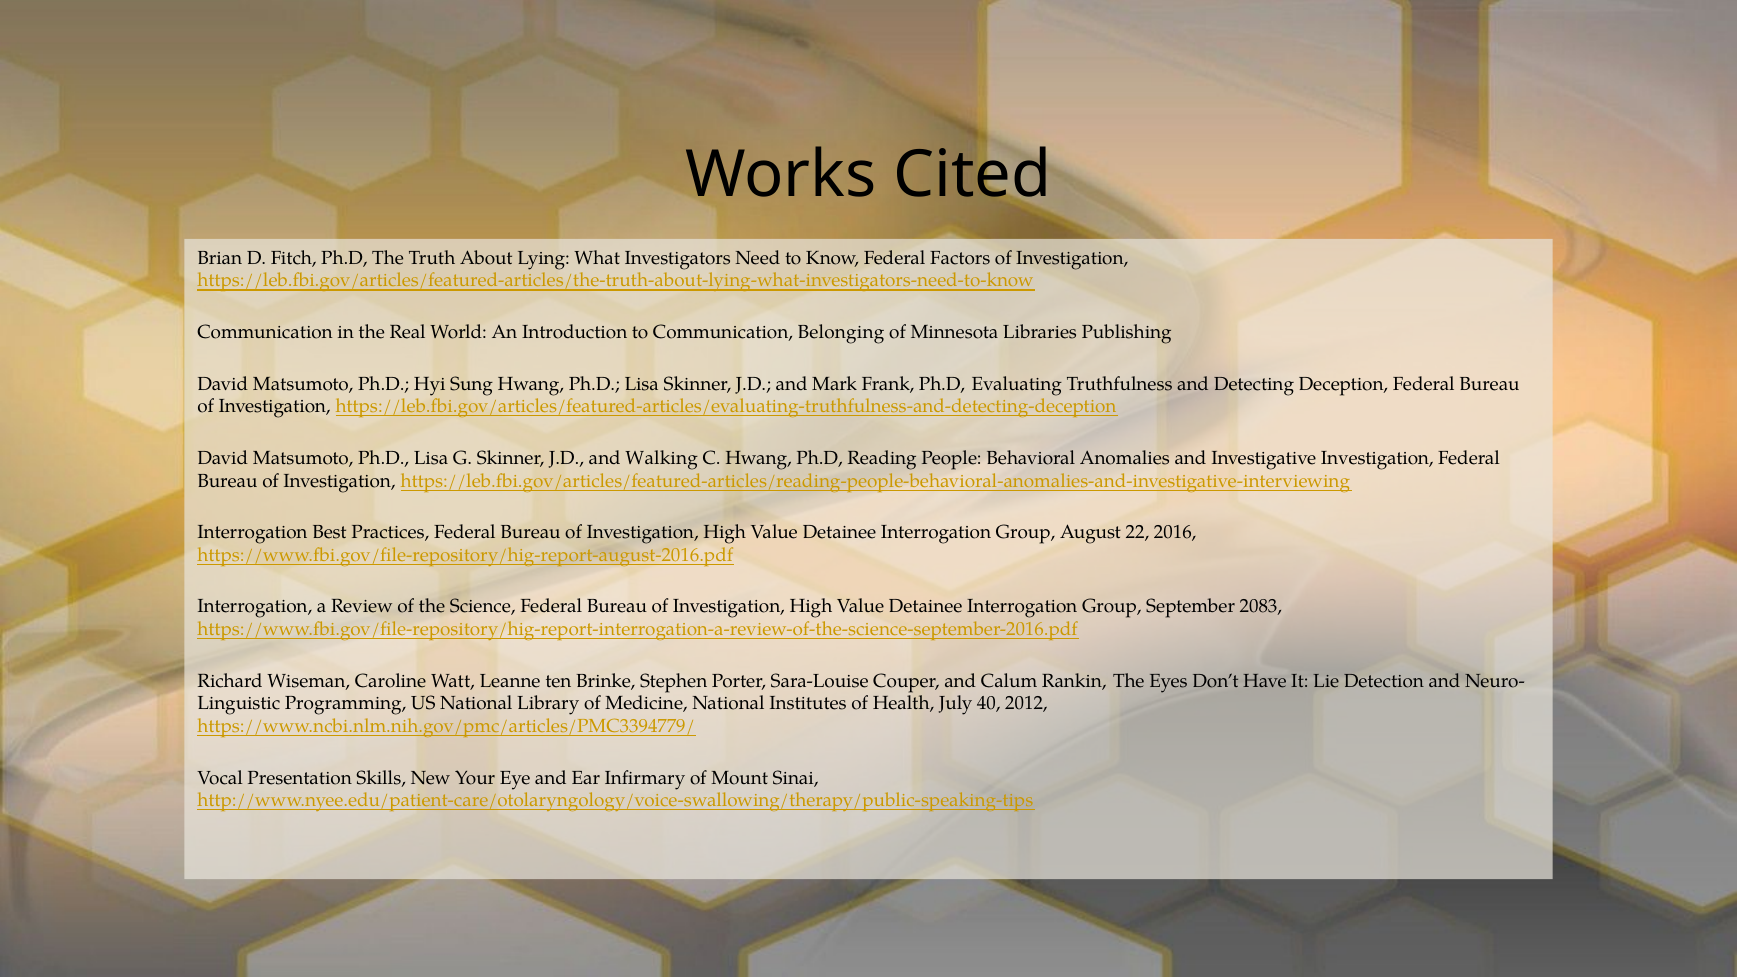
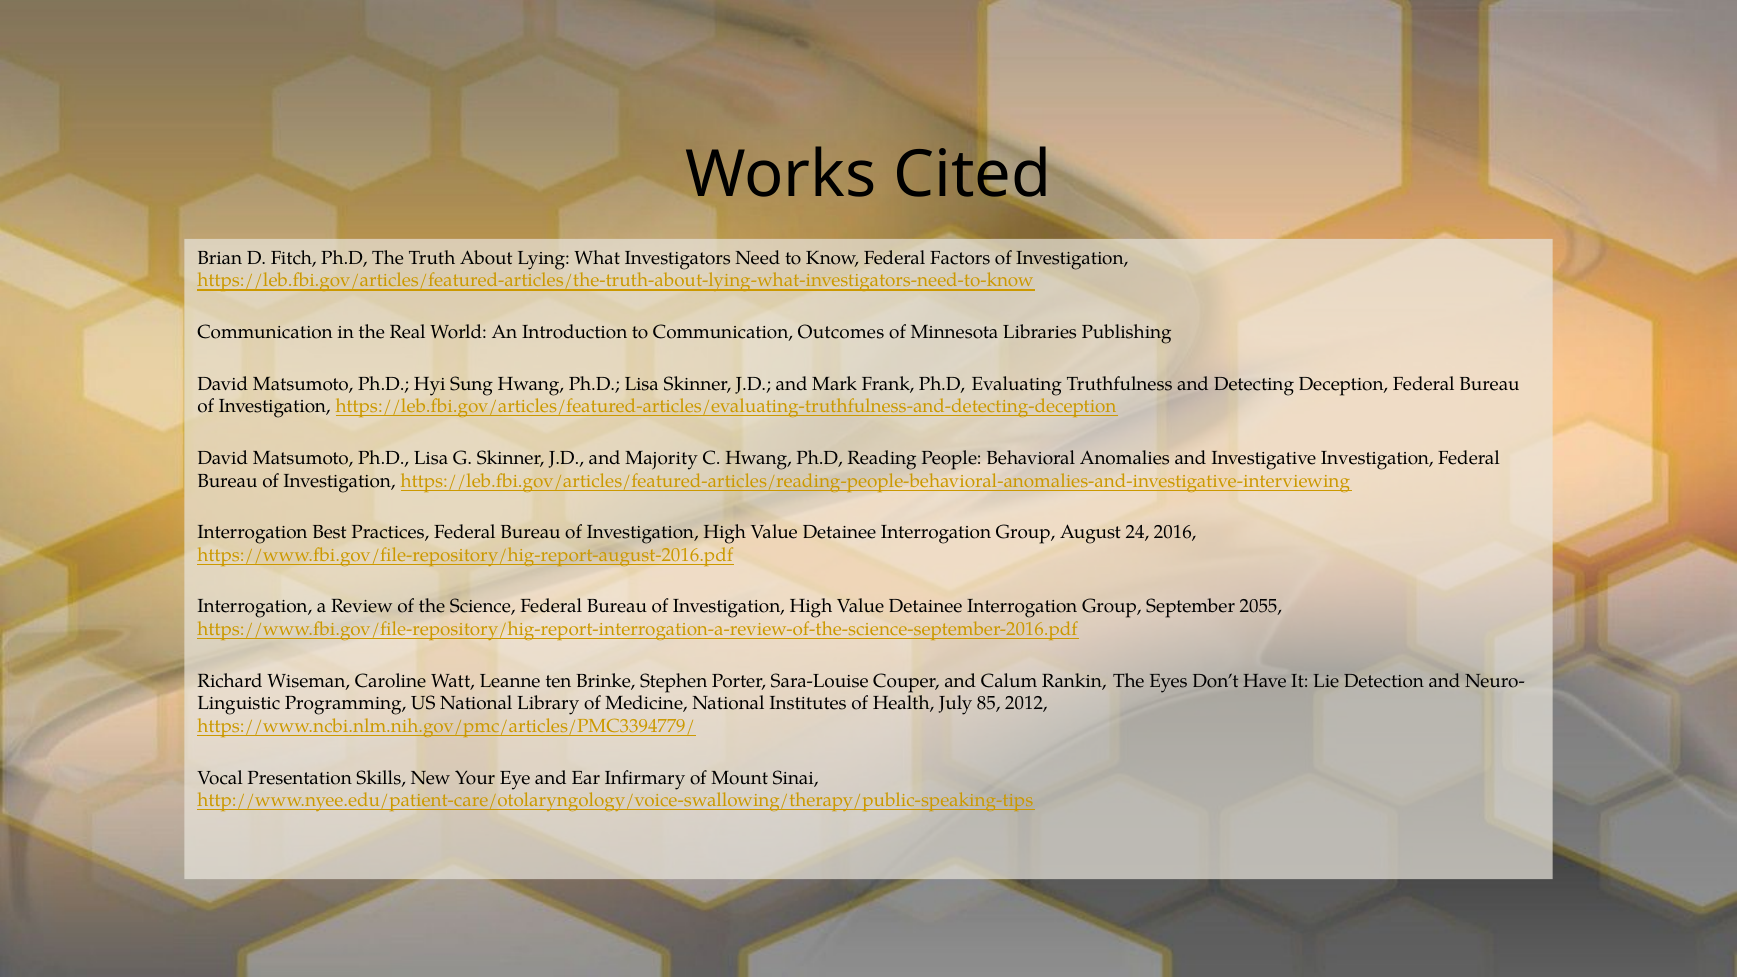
Belonging: Belonging -> Outcomes
Walking: Walking -> Majority
22: 22 -> 24
2083: 2083 -> 2055
40: 40 -> 85
